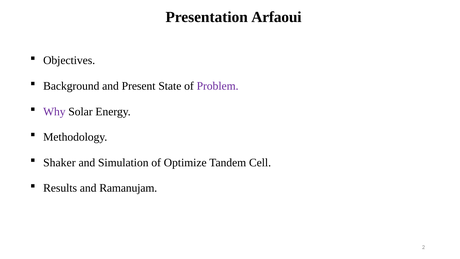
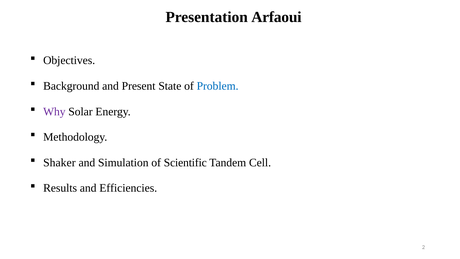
Problem colour: purple -> blue
Optimize: Optimize -> Scientific
Ramanujam: Ramanujam -> Efficiencies
